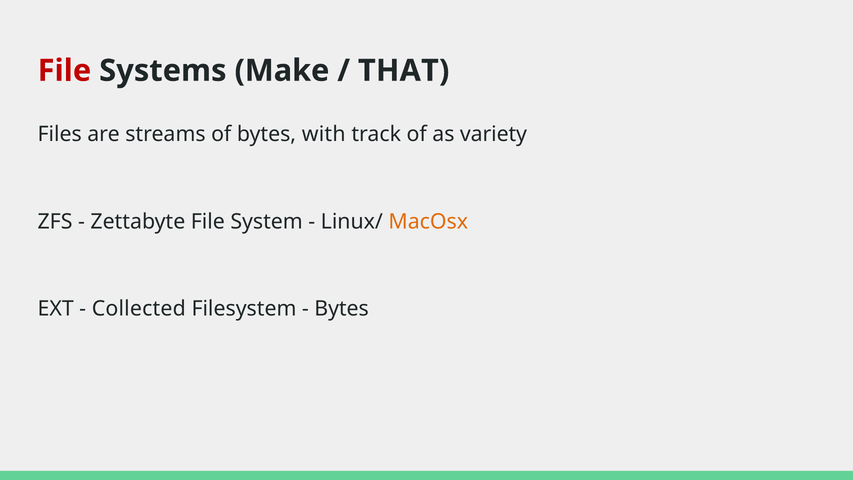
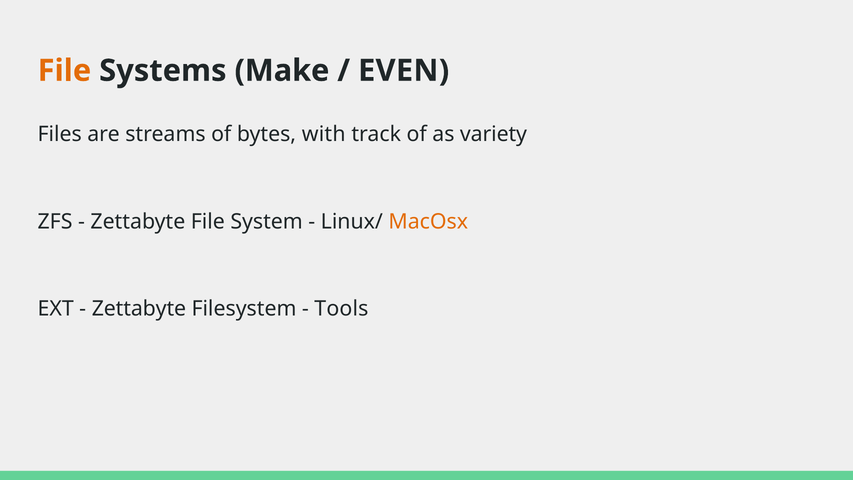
File at (64, 71) colour: red -> orange
THAT: THAT -> EVEN
Collected at (139, 309): Collected -> Zettabyte
Bytes at (342, 309): Bytes -> Tools
